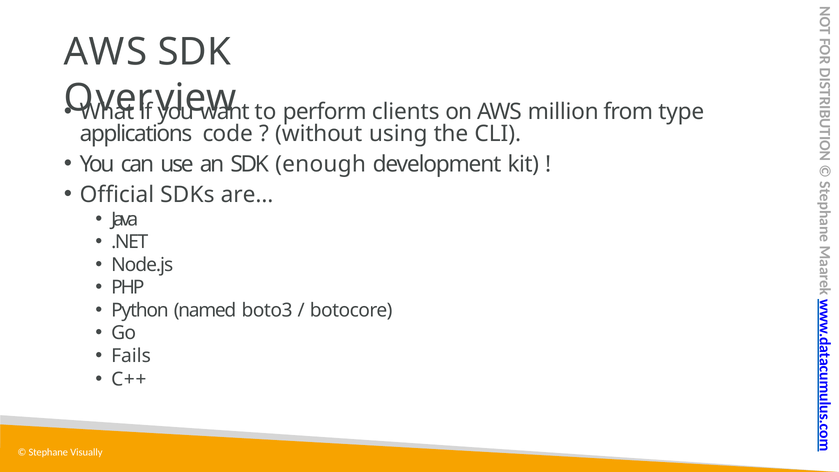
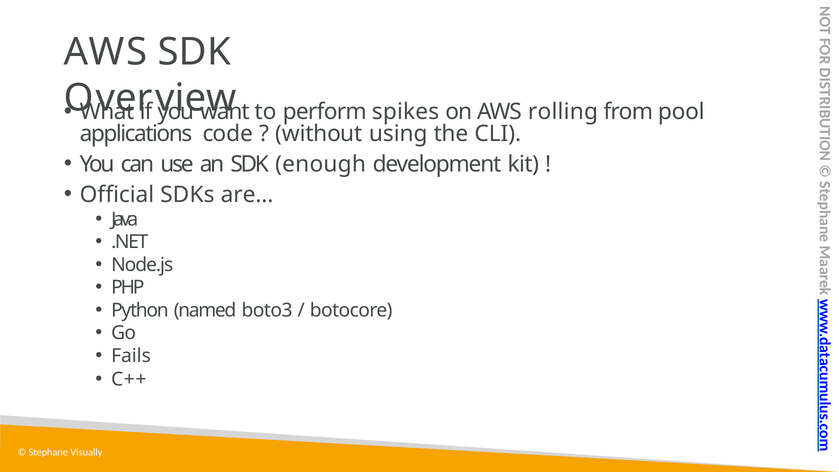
clients: clients -> spikes
million: million -> rolling
type: type -> pool
